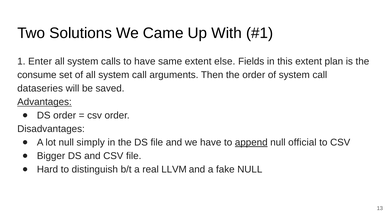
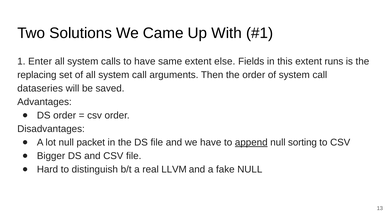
plan: plan -> runs
consume: consume -> replacing
Advantages underline: present -> none
simply: simply -> packet
official: official -> sorting
